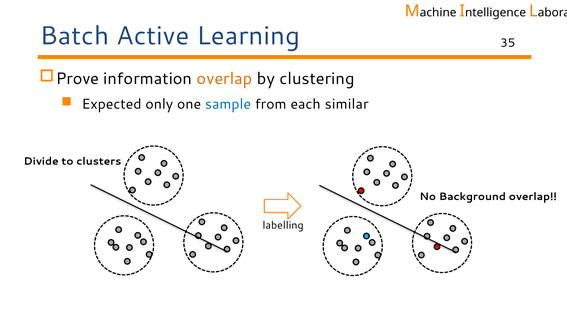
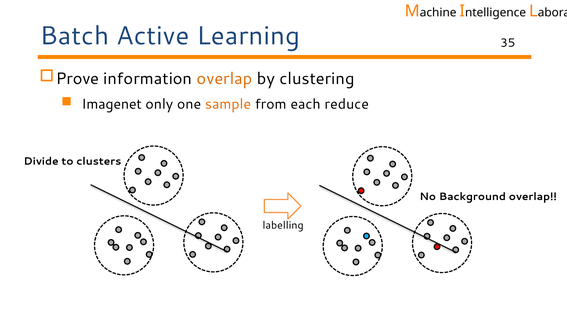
Expected: Expected -> Imagenet
sample colour: blue -> orange
similar: similar -> reduce
